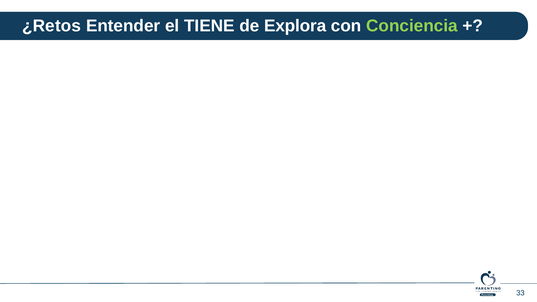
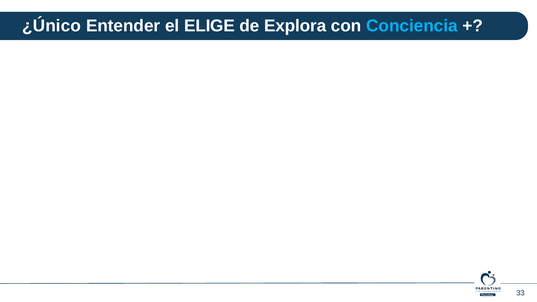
¿Retos: ¿Retos -> ¿Único
TIENE: TIENE -> ELIGE
Conciencia colour: light green -> light blue
